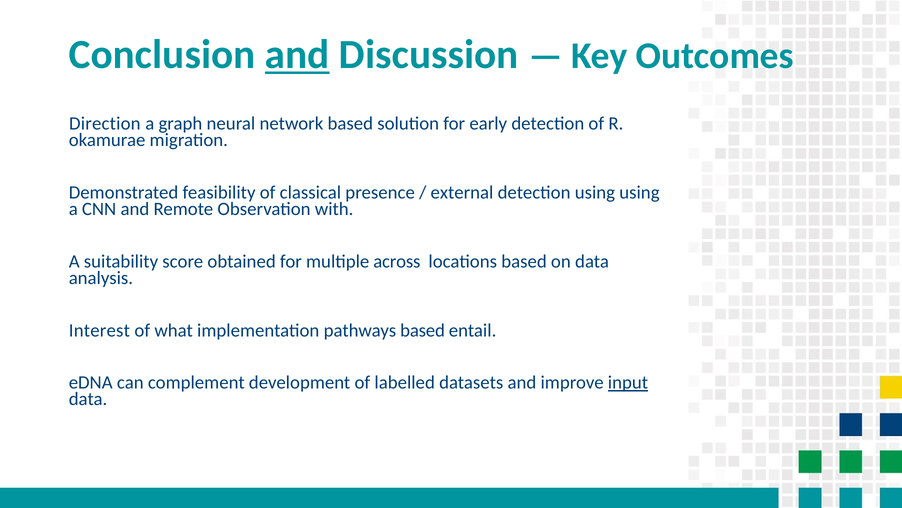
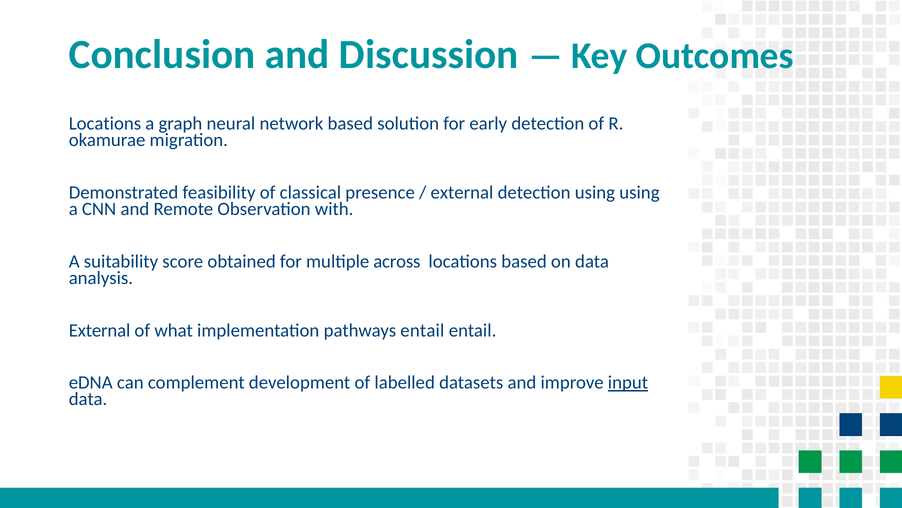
and at (297, 55) underline: present -> none
Direction at (105, 123): Direction -> Locations
Interest at (99, 330): Interest -> External
pathways based: based -> entail
